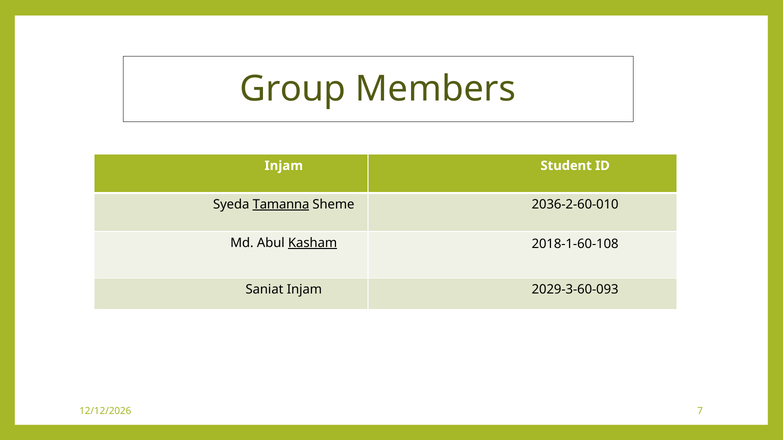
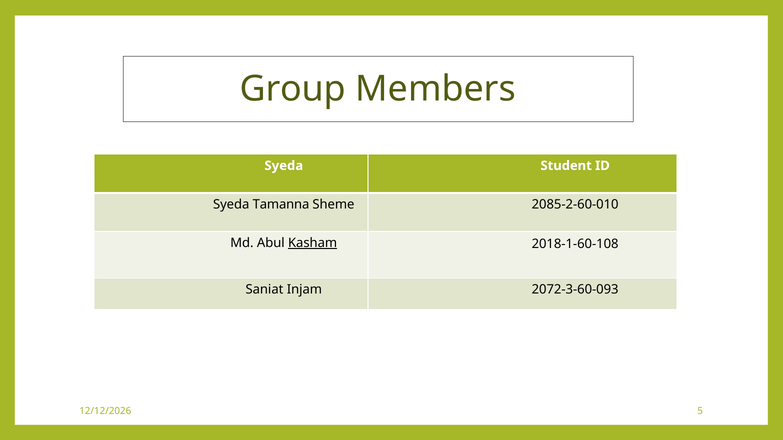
Injam at (284, 166): Injam -> Syeda
Tamanna underline: present -> none
2036-2-60-010: 2036-2-60-010 -> 2085-2-60-010
2029-3-60-093: 2029-3-60-093 -> 2072-3-60-093
7: 7 -> 5
